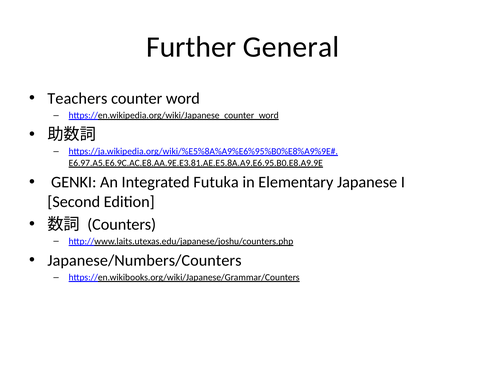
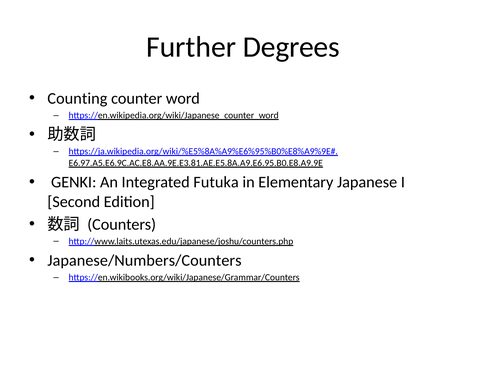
General: General -> Degrees
Teachers: Teachers -> Counting
